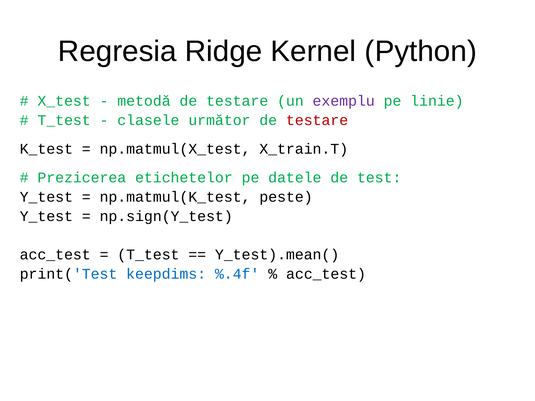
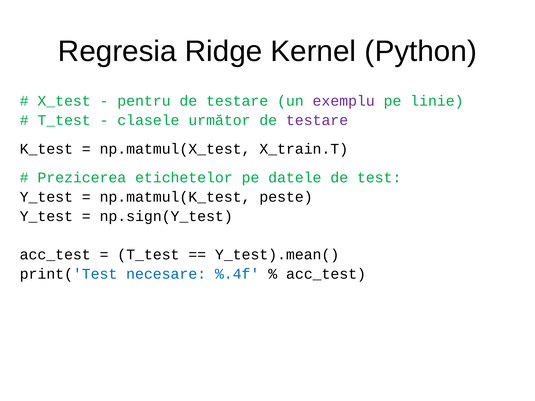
metodă: metodă -> pentru
testare at (317, 120) colour: red -> purple
keepdims: keepdims -> necesare
